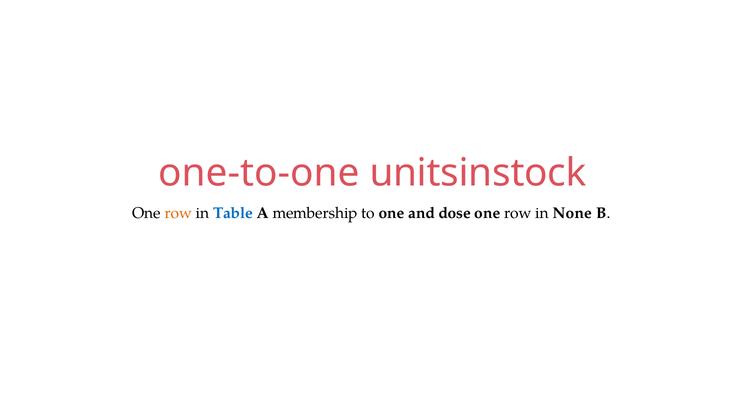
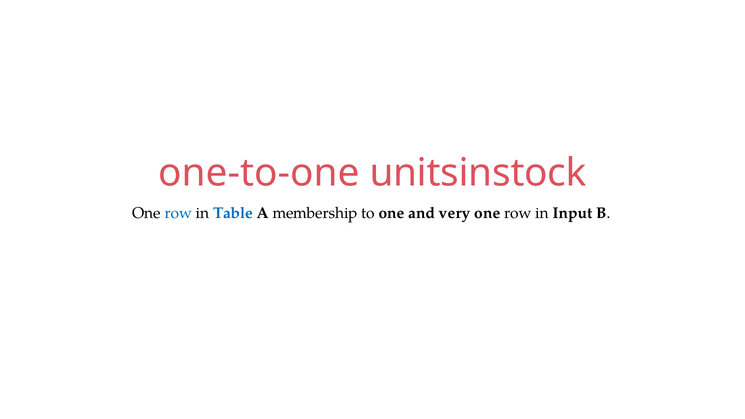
row at (178, 213) colour: orange -> blue
dose: dose -> very
None: None -> Input
